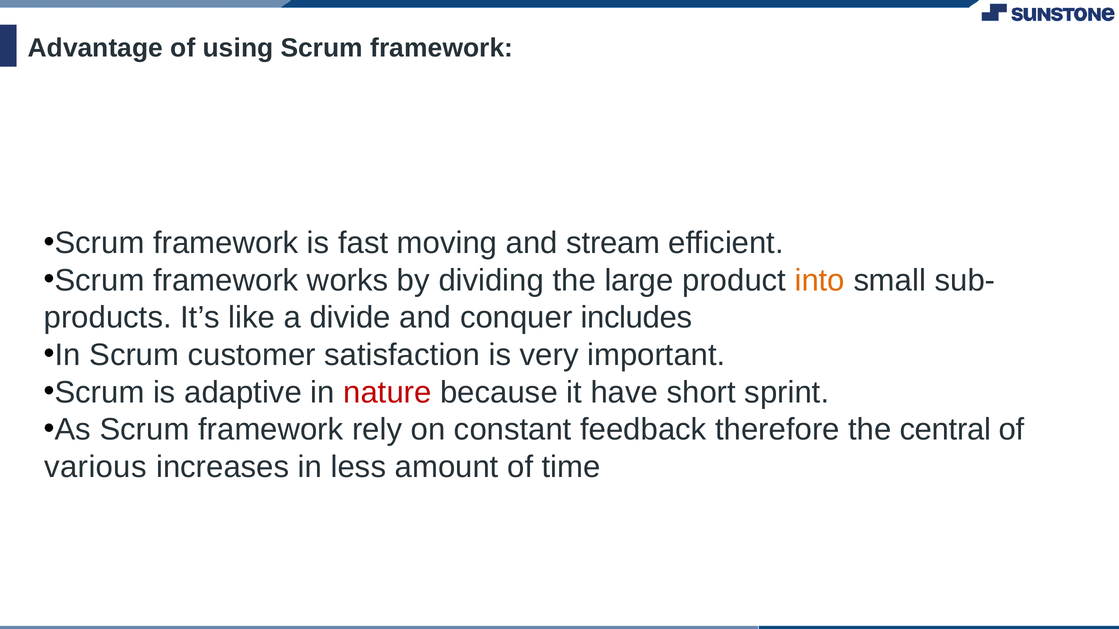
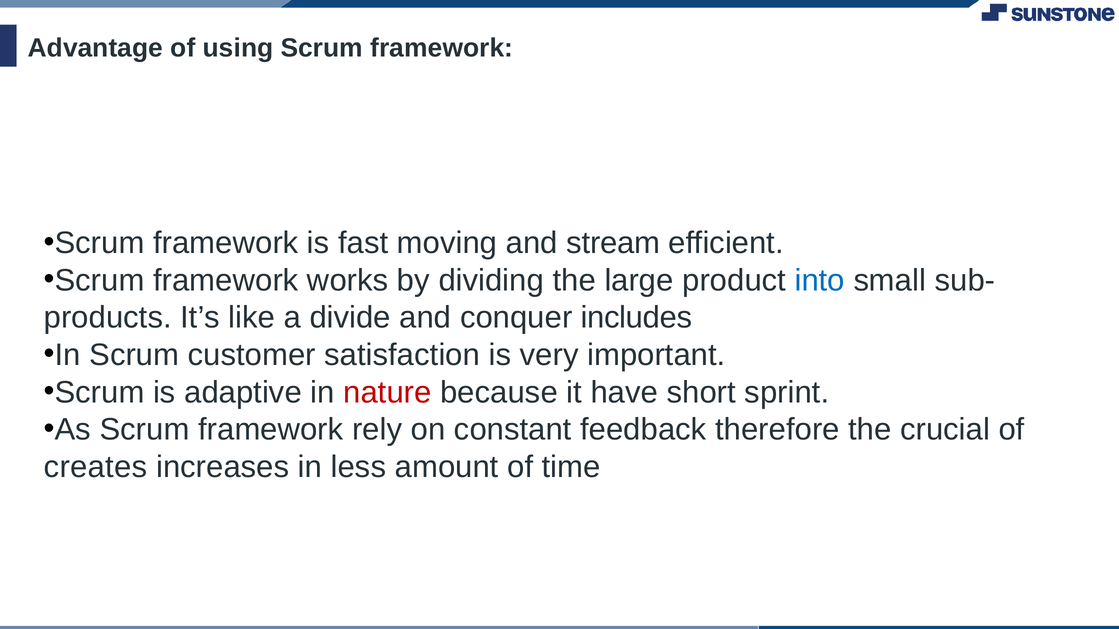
into colour: orange -> blue
central: central -> crucial
various: various -> creates
